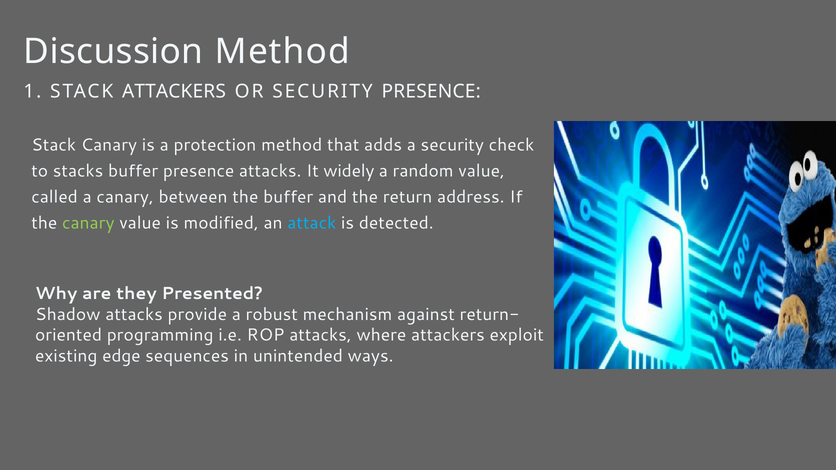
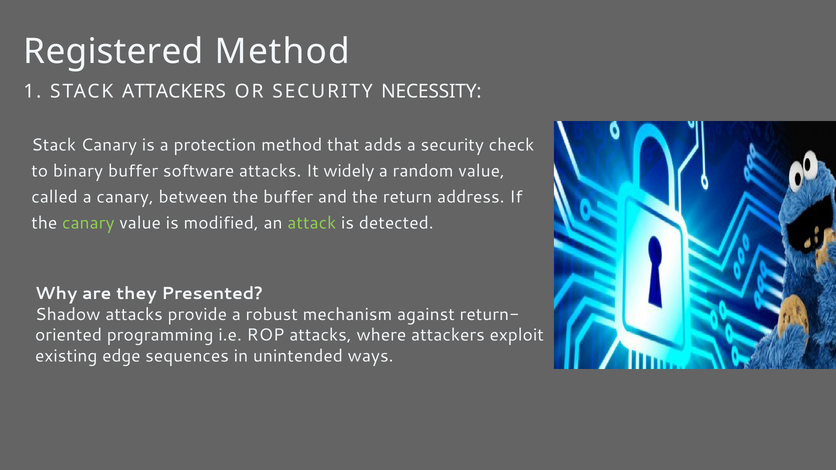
Discussion: Discussion -> Registered
SECURITY PRESENCE: PRESENCE -> NECESSITY
stacks: stacks -> binary
buffer presence: presence -> software
attack colour: light blue -> light green
